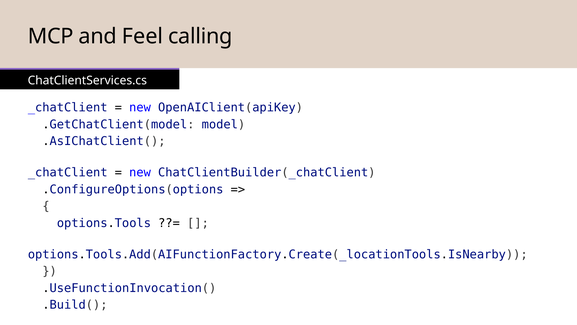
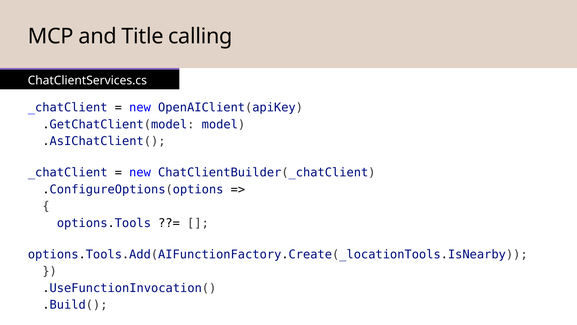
Feel: Feel -> Title
